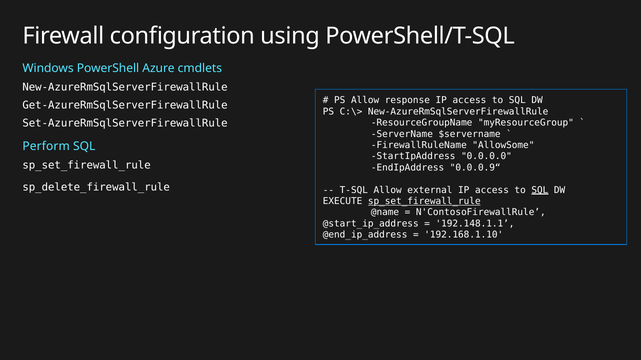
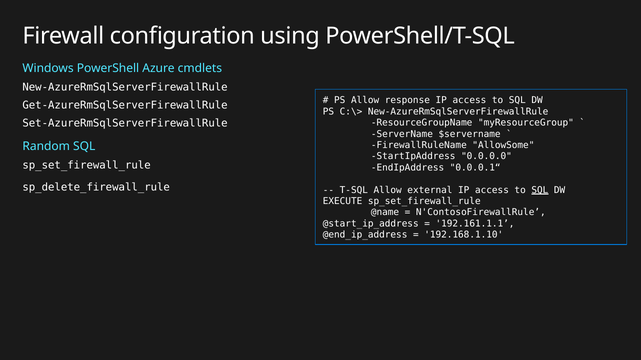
Perform: Perform -> Random
0.0.0.9“: 0.0.0.9“ -> 0.0.0.1“
sp_set_firewall_rule at (424, 201) underline: present -> none
192.148.1.1: 192.148.1.1 -> 192.161.1.1
